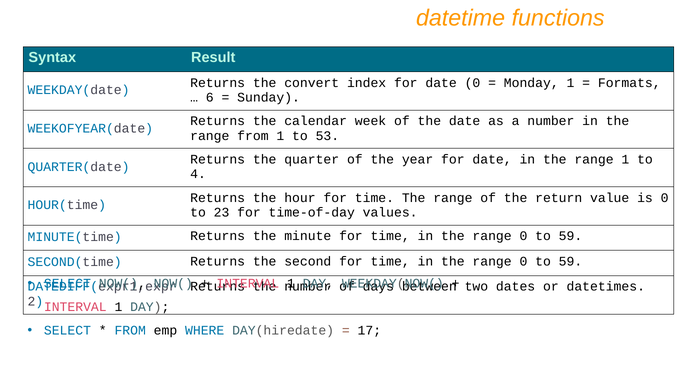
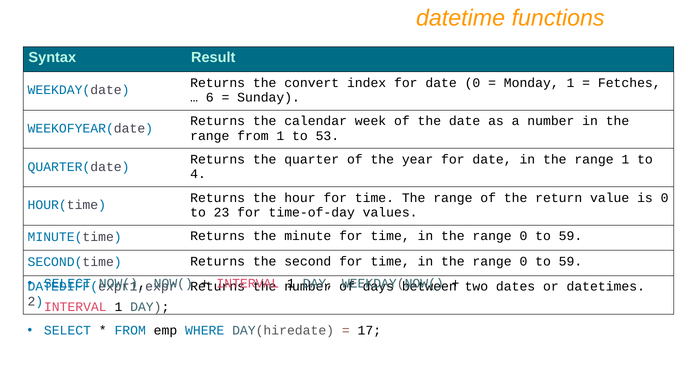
Formats: Formats -> Fetches
